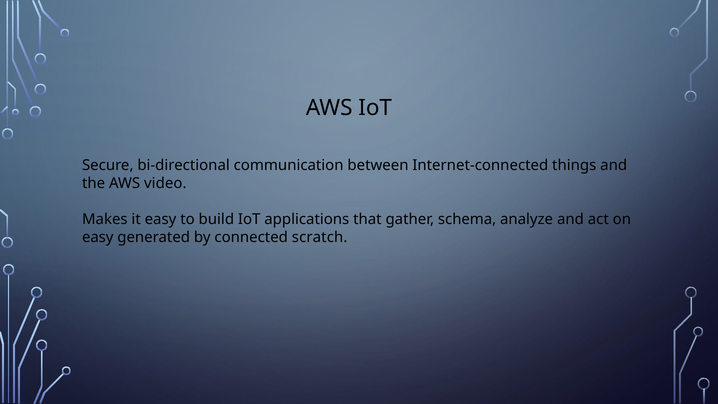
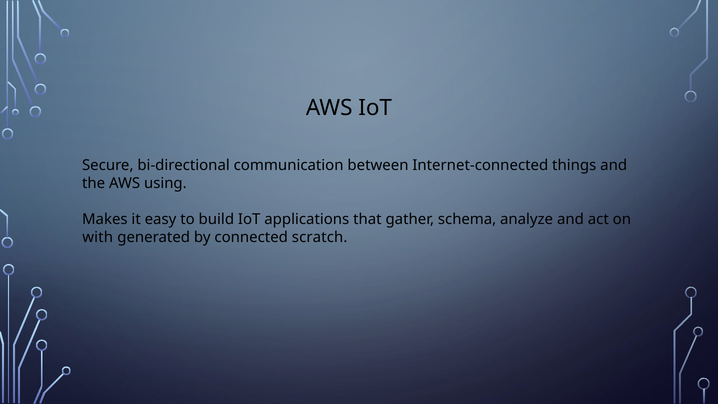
video: video -> using
easy at (98, 237): easy -> with
